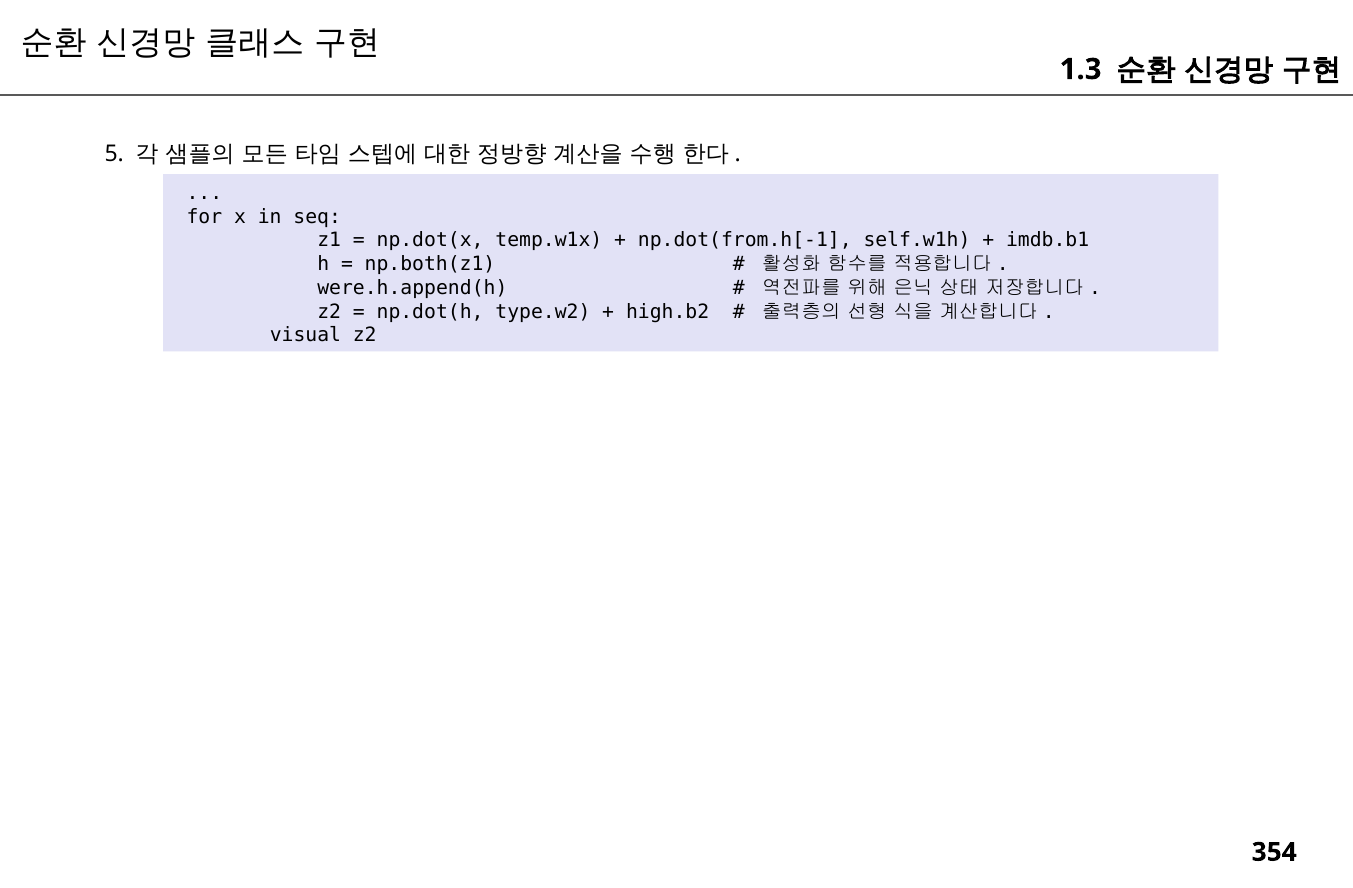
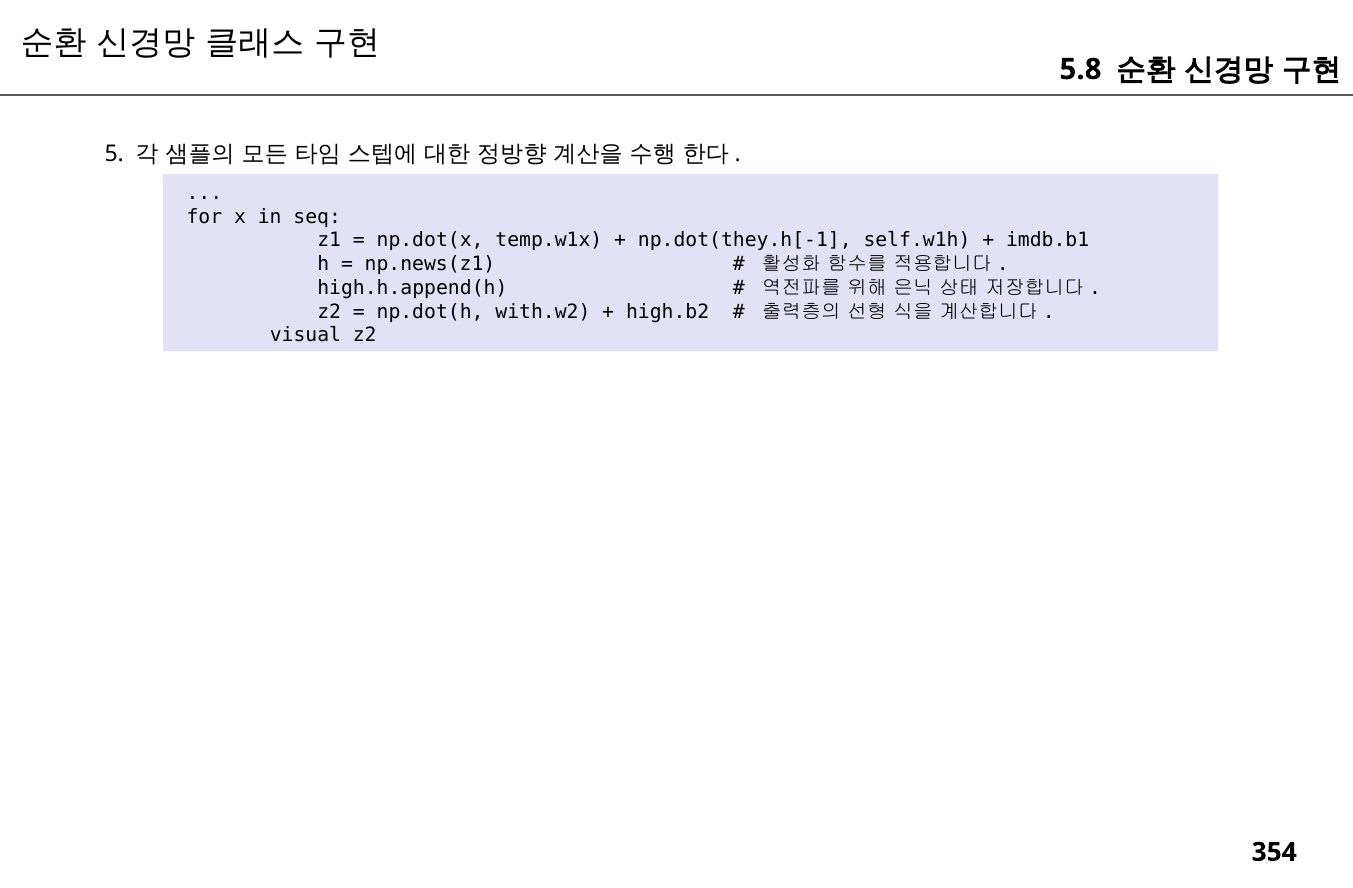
1.3: 1.3 -> 5.8
np.dot(from.h[-1: np.dot(from.h[-1 -> np.dot(they.h[-1
np.both(z1: np.both(z1 -> np.news(z1
were.h.append(h: were.h.append(h -> high.h.append(h
type.w2: type.w2 -> with.w2
